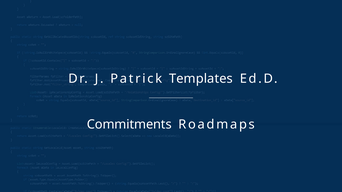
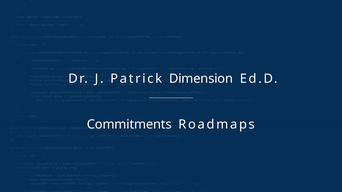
Templates: Templates -> Dimension
